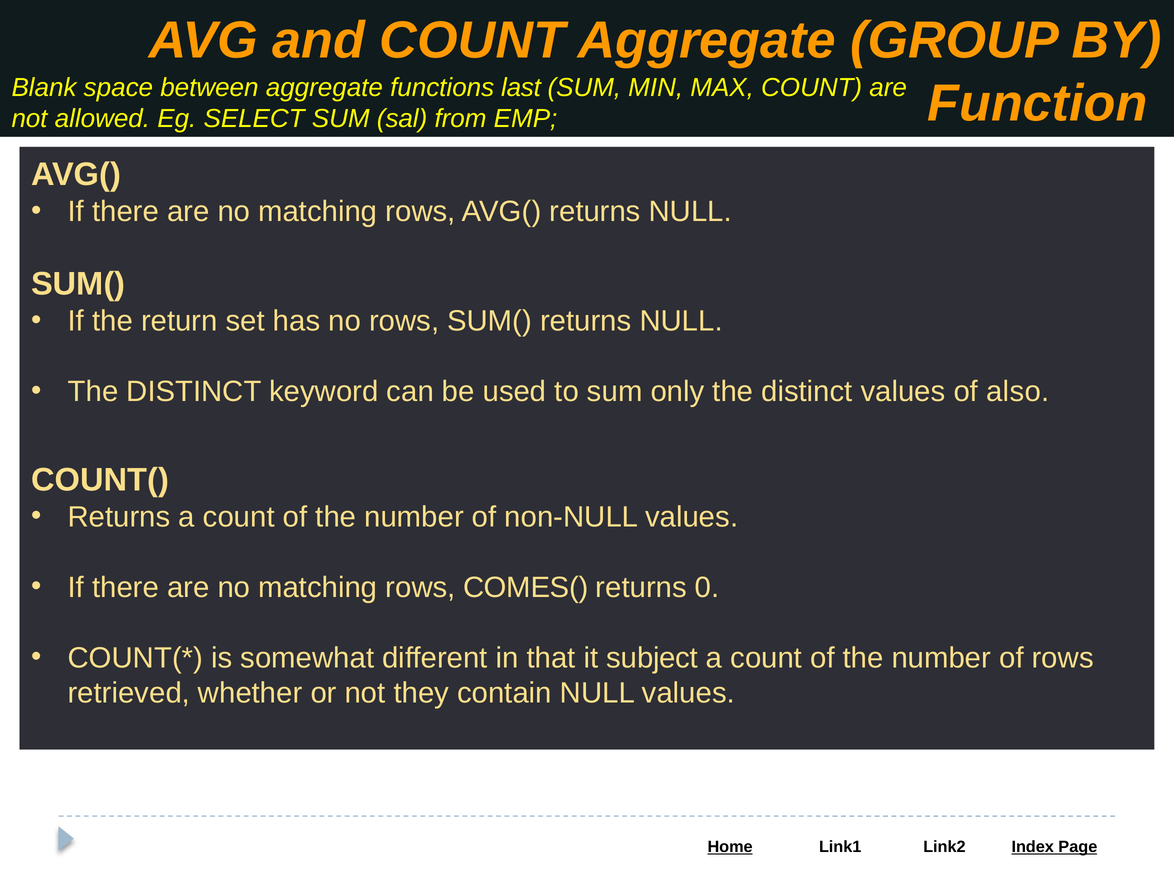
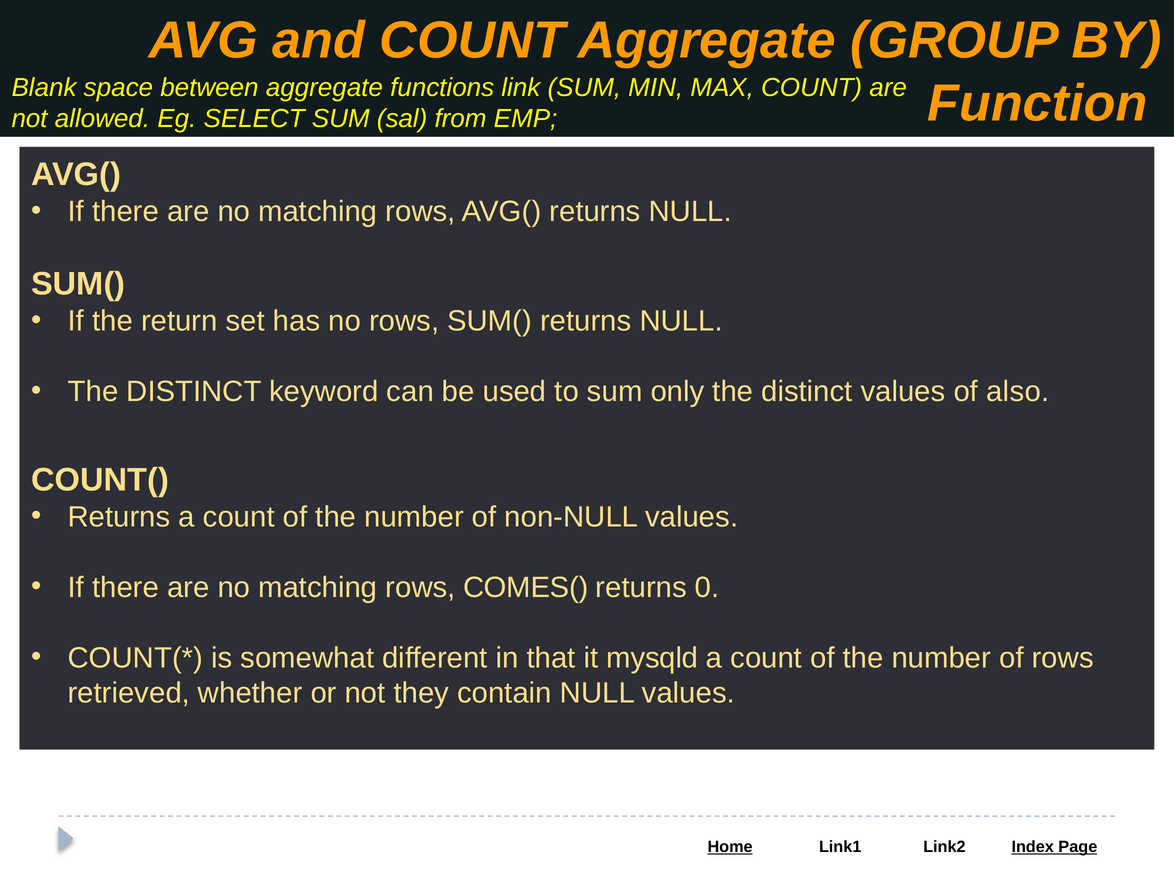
last: last -> link
subject: subject -> mysqld
